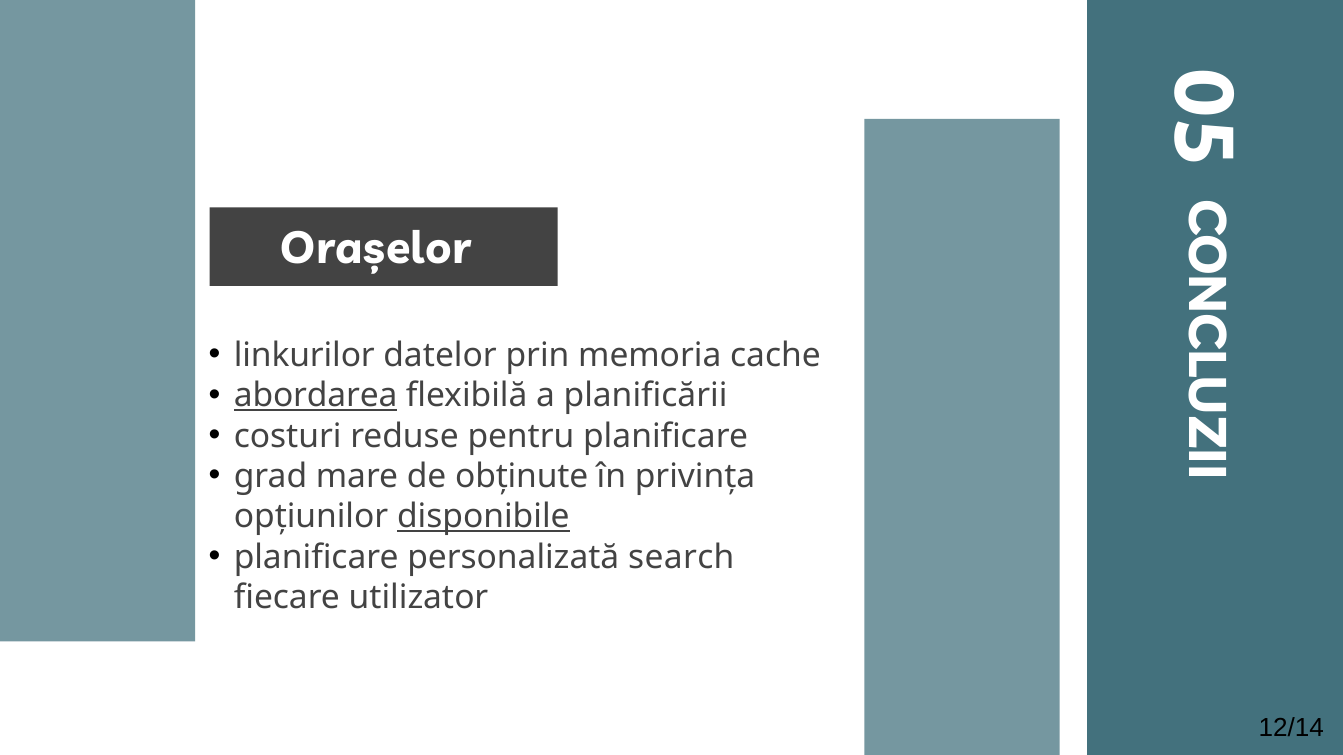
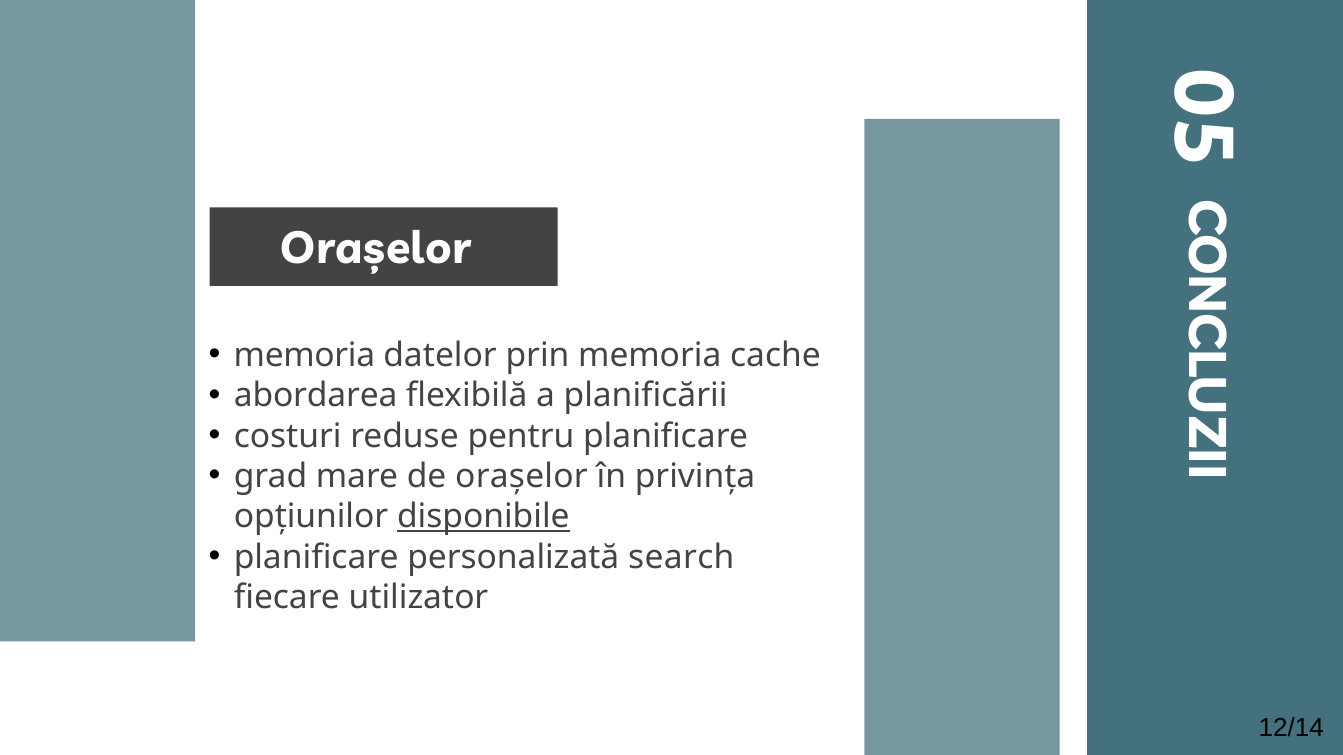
linkurilor at (304, 356): linkurilor -> memoria
abordarea underline: present -> none
de obținute: obținute -> orașelor
